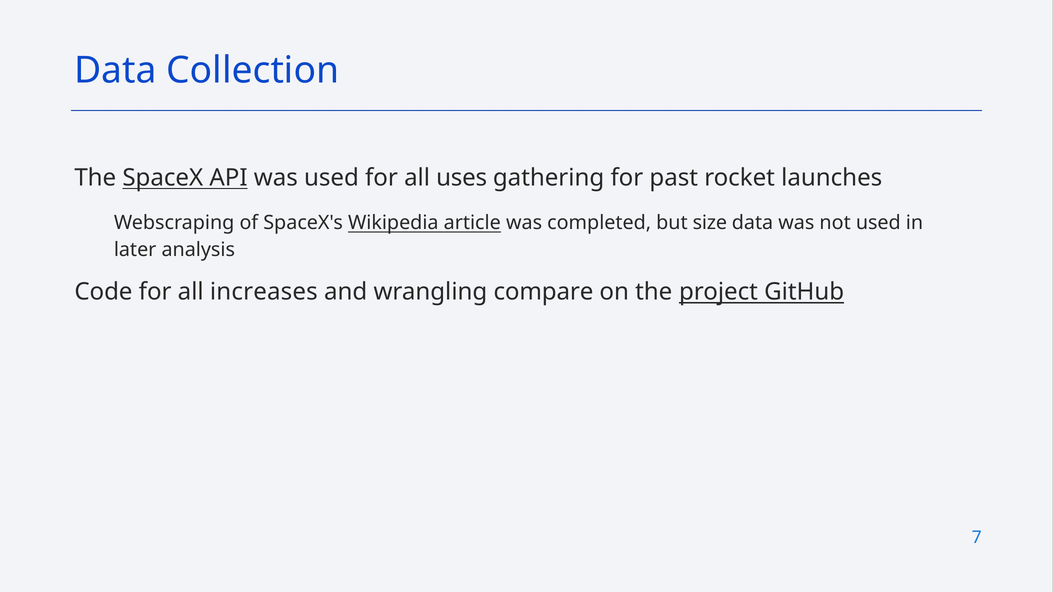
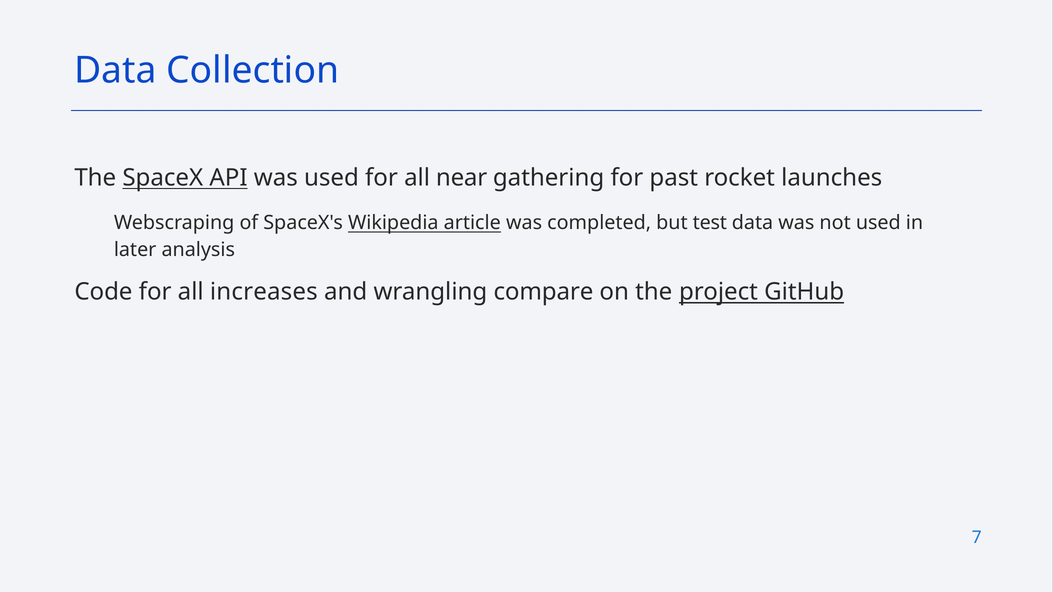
uses: uses -> near
size: size -> test
